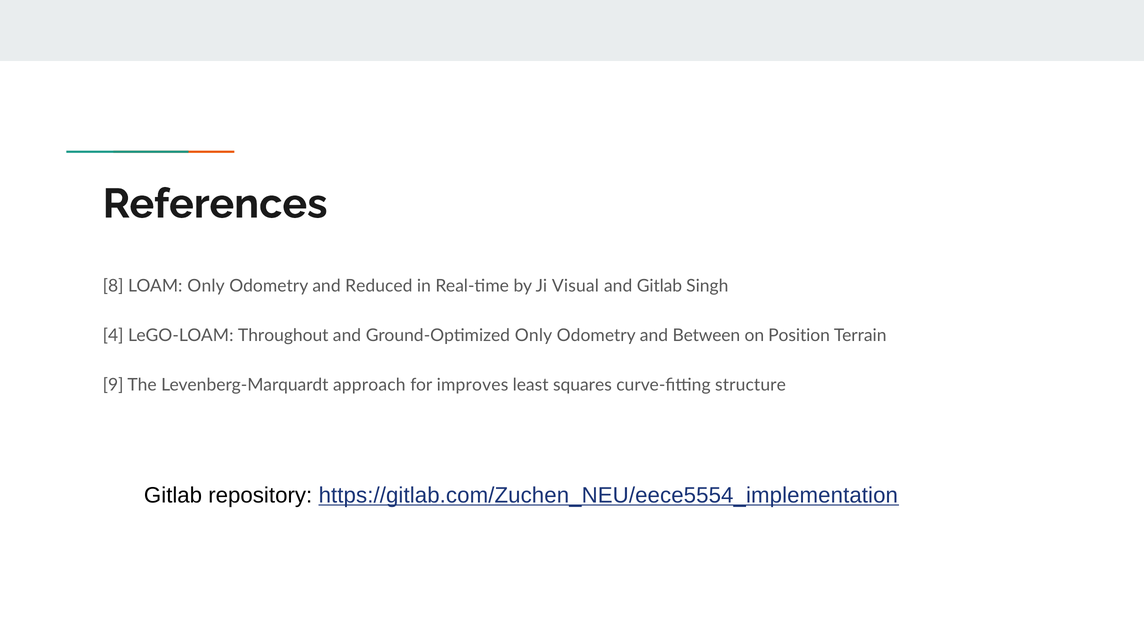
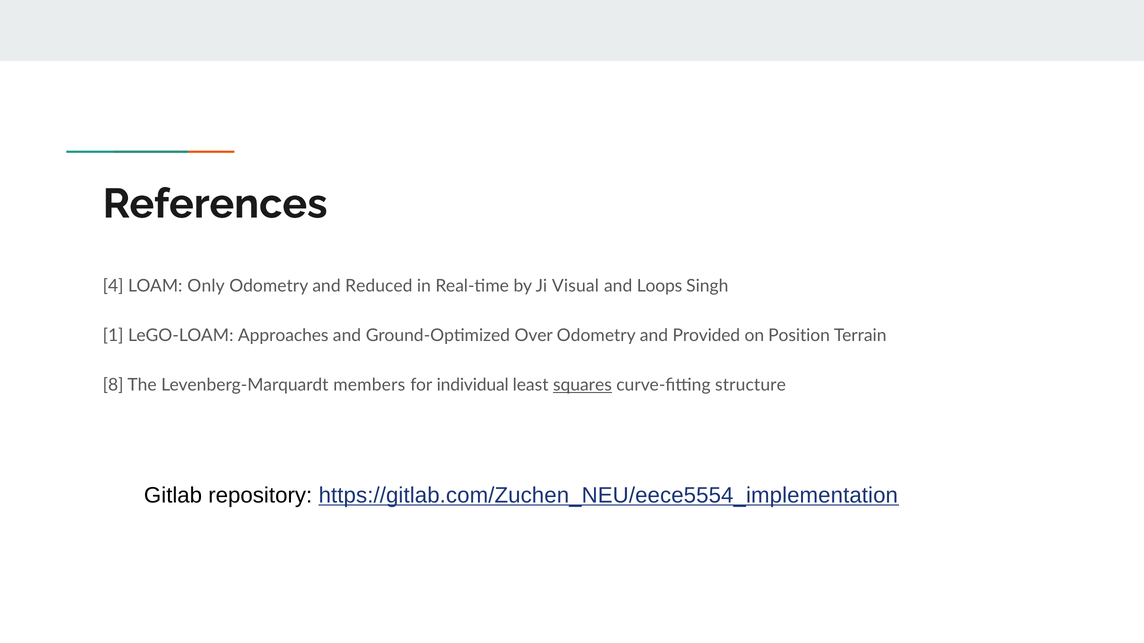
8: 8 -> 4
and Gitlab: Gitlab -> Loops
4: 4 -> 1
Throughout: Throughout -> Approaches
Ground-Optimized Only: Only -> Over
Between: Between -> Provided
9: 9 -> 8
approach: approach -> members
improves: improves -> individual
squares underline: none -> present
